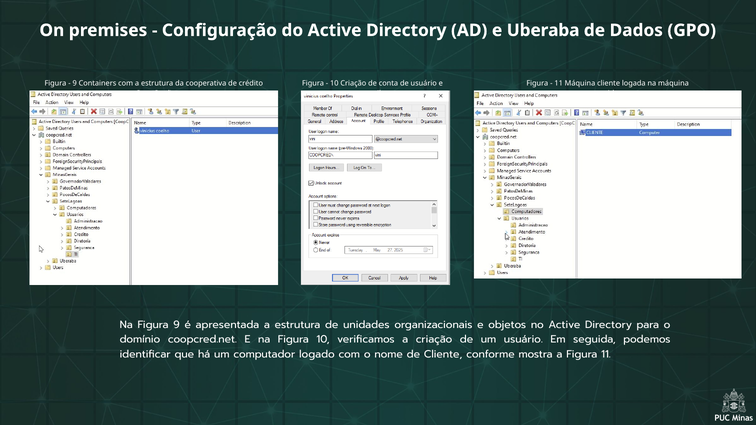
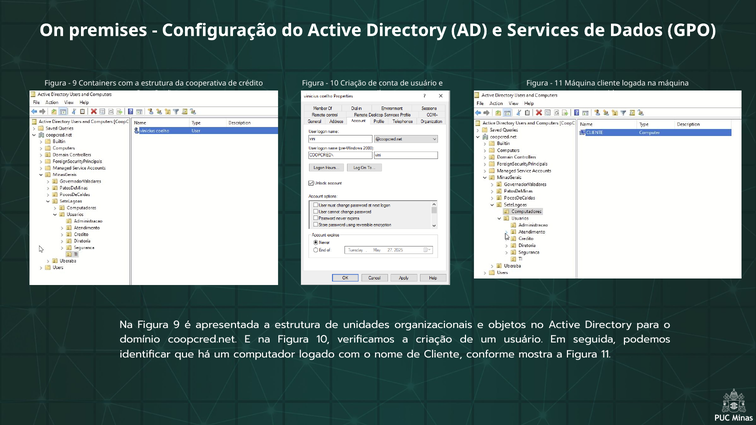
Uberaba: Uberaba -> Services
